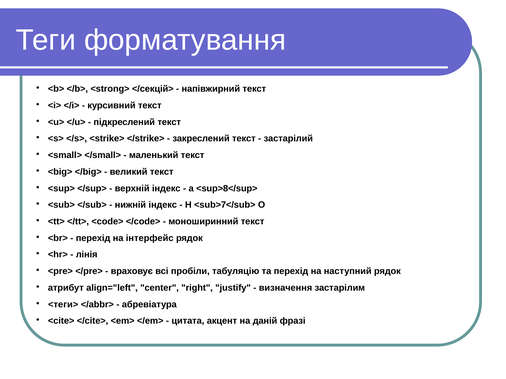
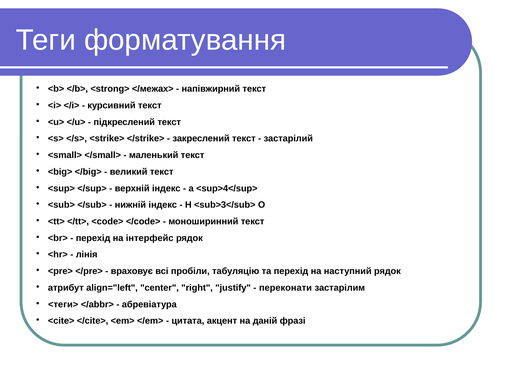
</секцій>: </секцій> -> </межах>
<sup>8</sup>: <sup>8</sup> -> <sup>4</sup>
<sub>7</sub>: <sub>7</sub> -> <sub>3</sub>
визначення: визначення -> переконати
